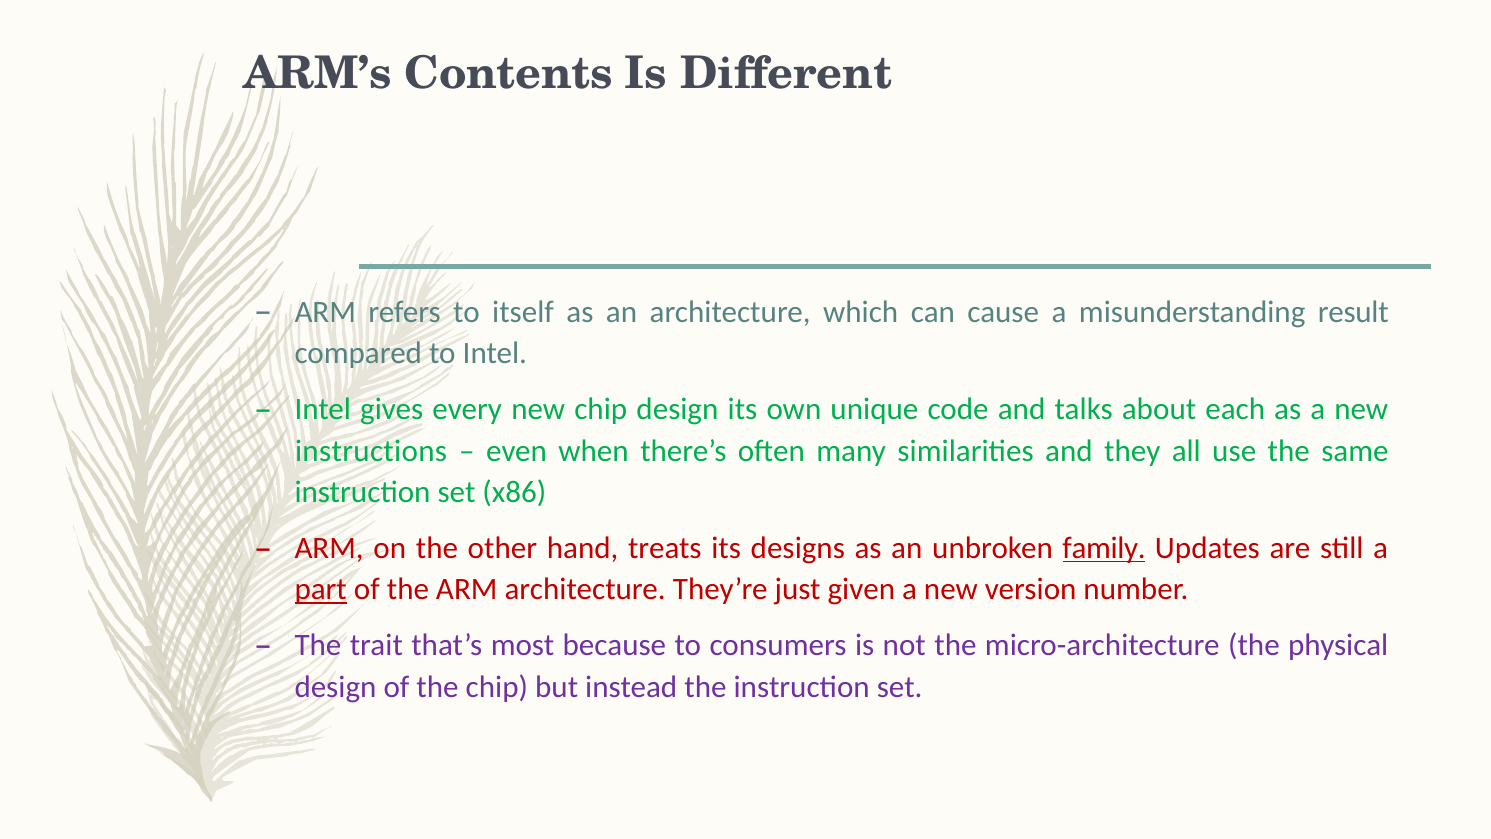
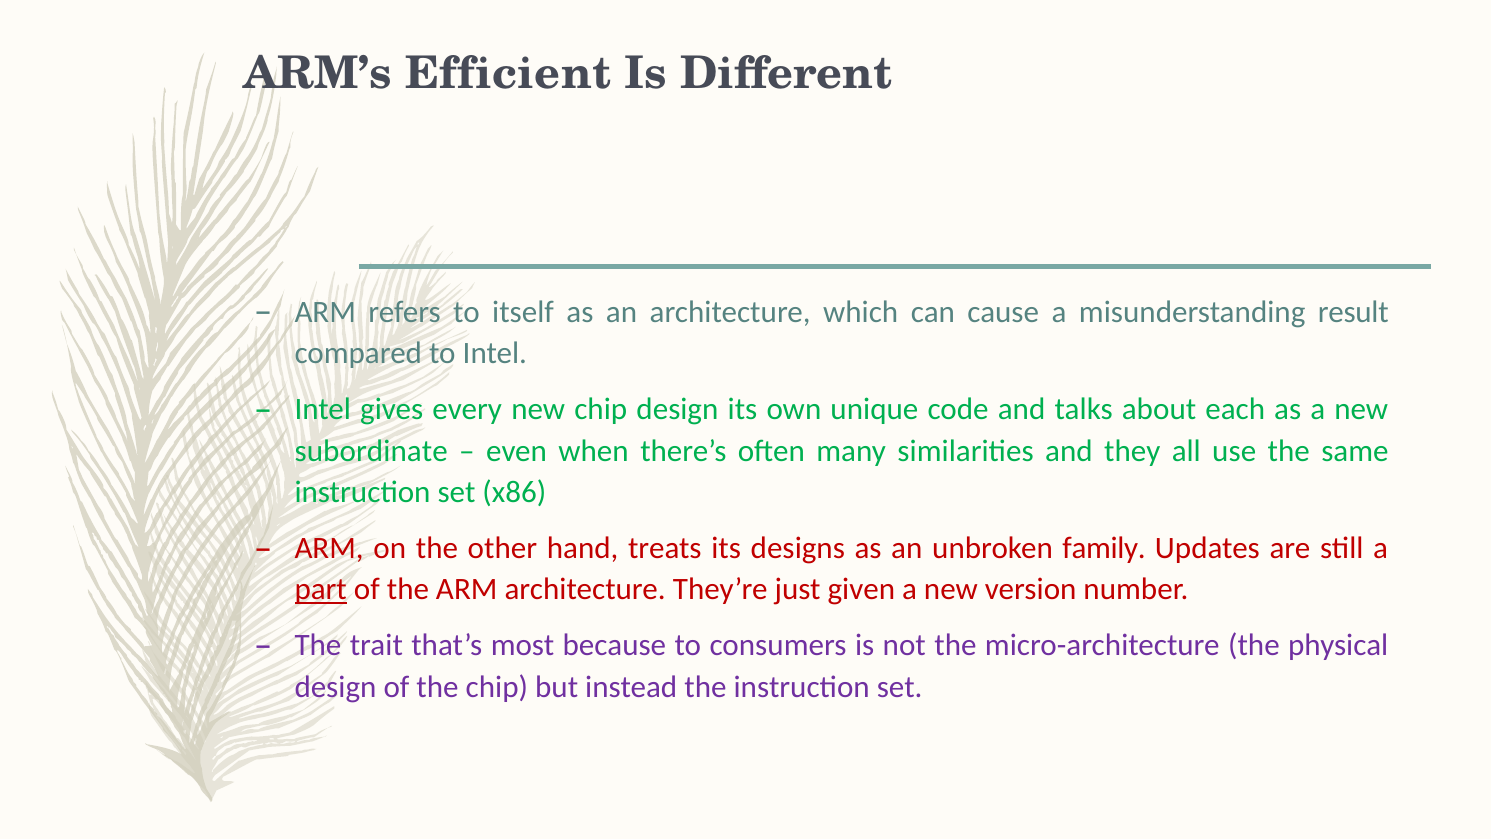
Contents: Contents -> Efficient
instructions: instructions -> subordinate
family underline: present -> none
